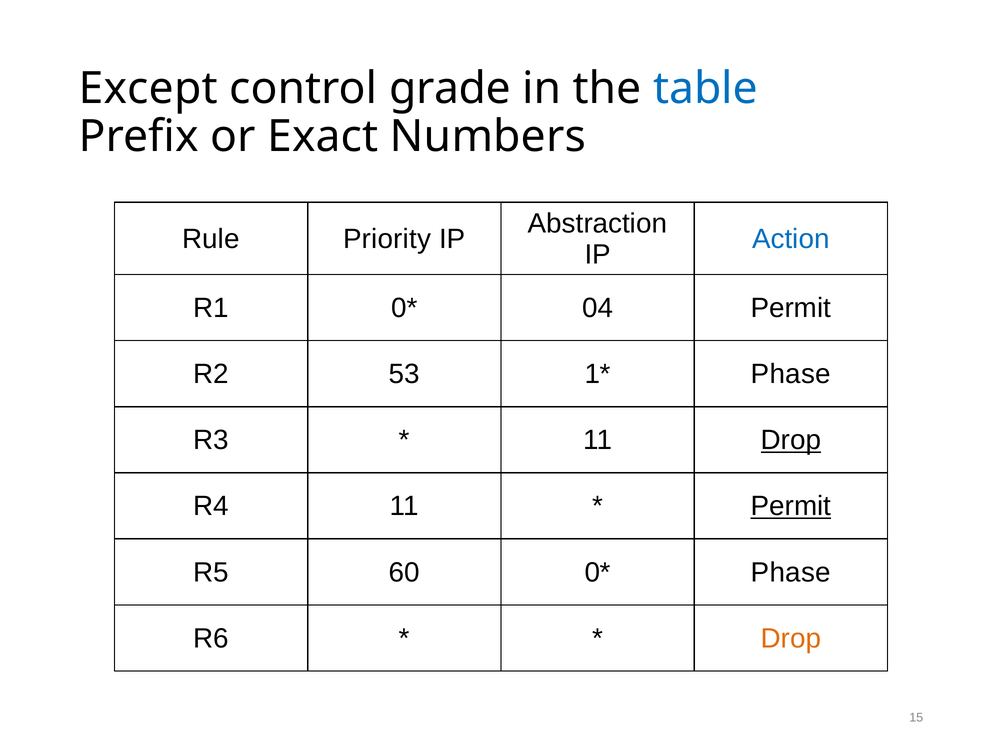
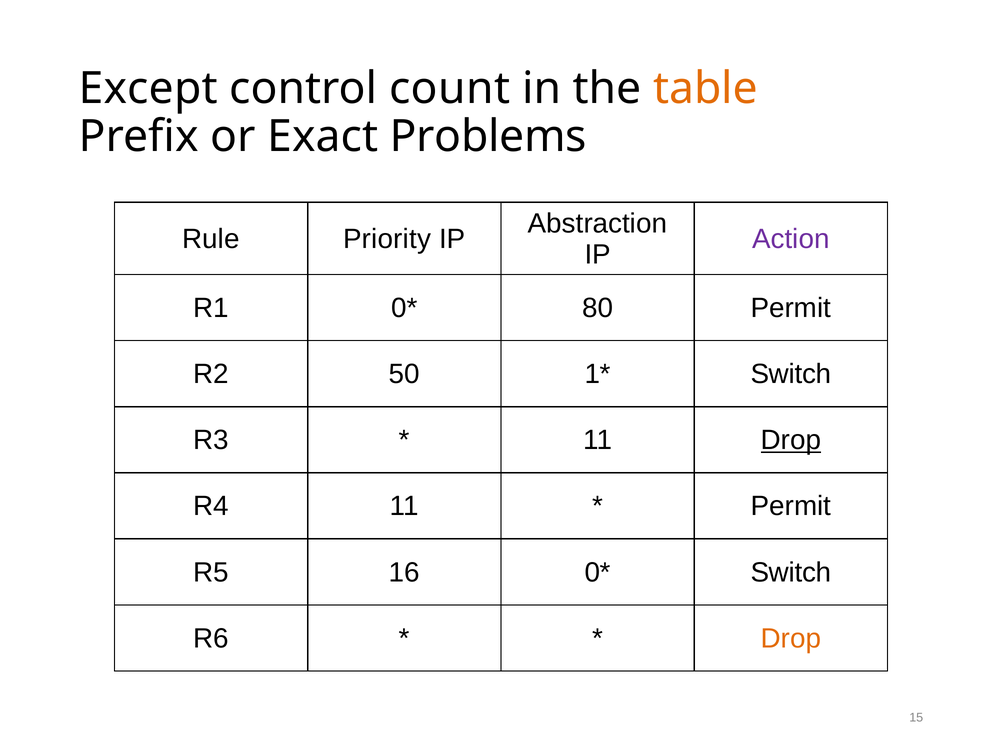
grade: grade -> count
table colour: blue -> orange
Numbers: Numbers -> Problems
Action colour: blue -> purple
04: 04 -> 80
53: 53 -> 50
Phase at (791, 374): Phase -> Switch
Permit at (791, 506) underline: present -> none
60: 60 -> 16
Phase at (791, 572): Phase -> Switch
